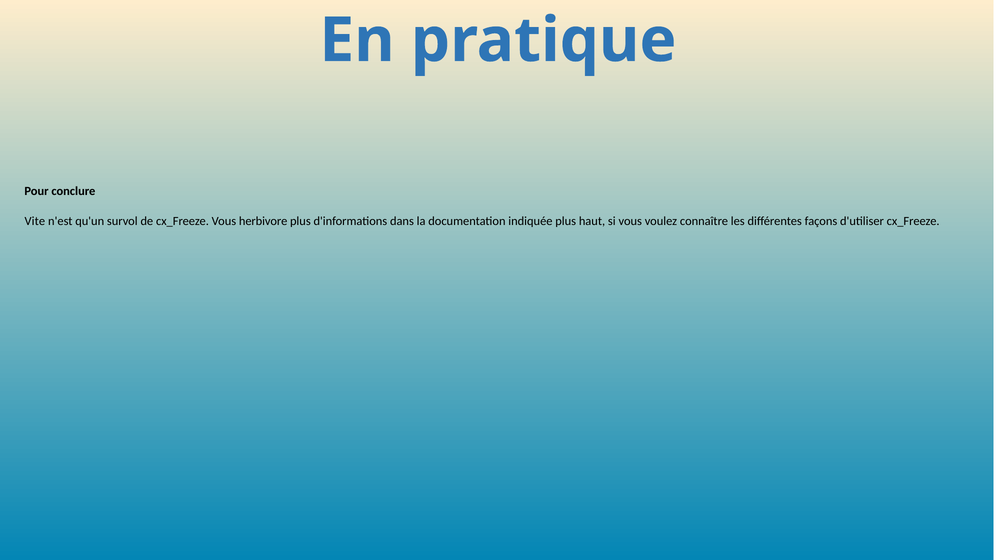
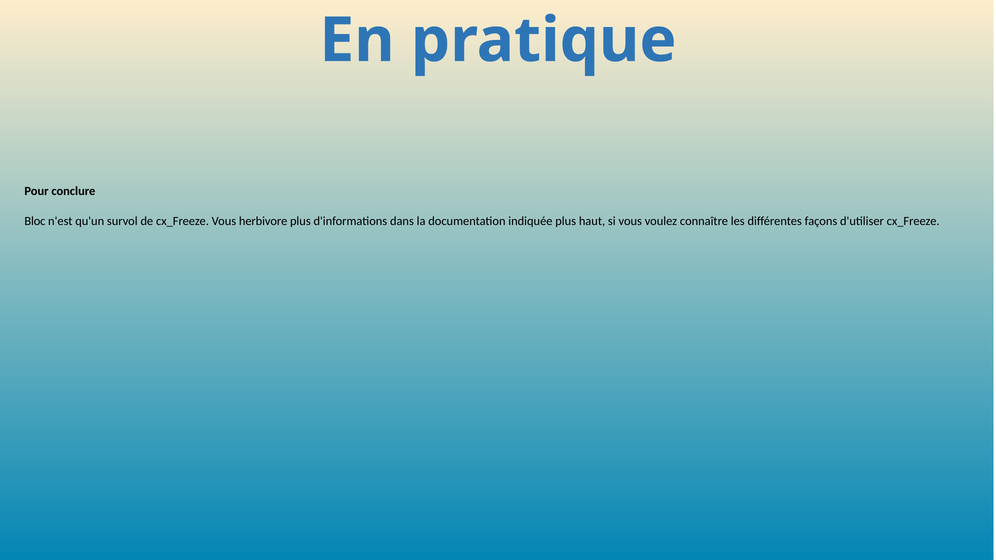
Vite: Vite -> Bloc
